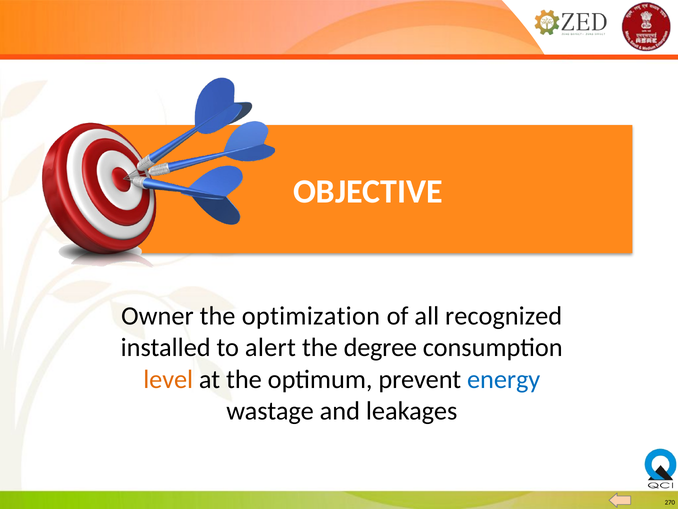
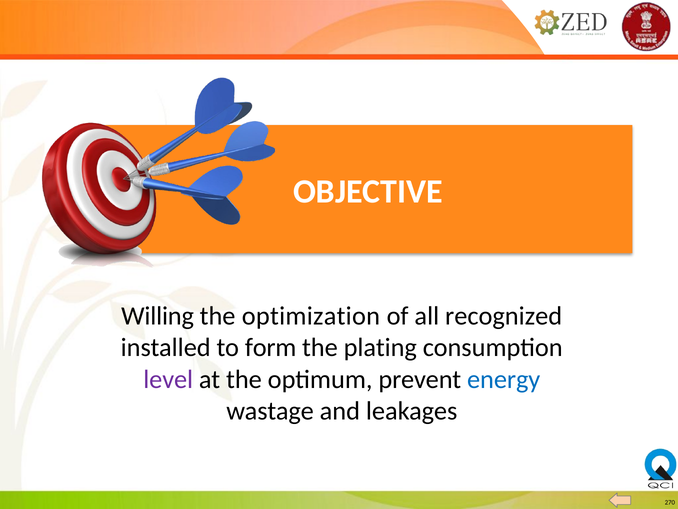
Owner: Owner -> Willing
alert: alert -> form
degree: degree -> plating
level colour: orange -> purple
